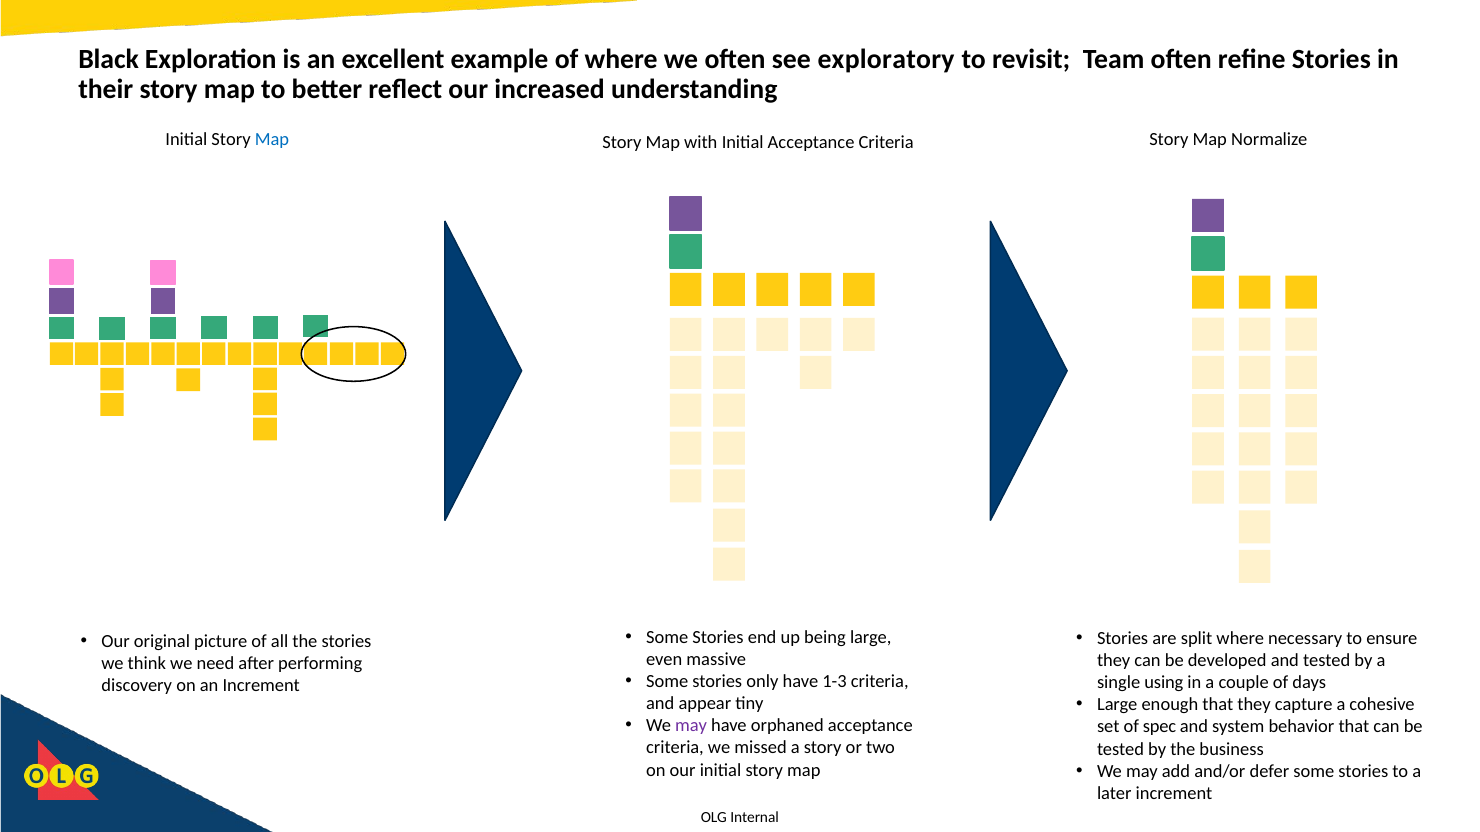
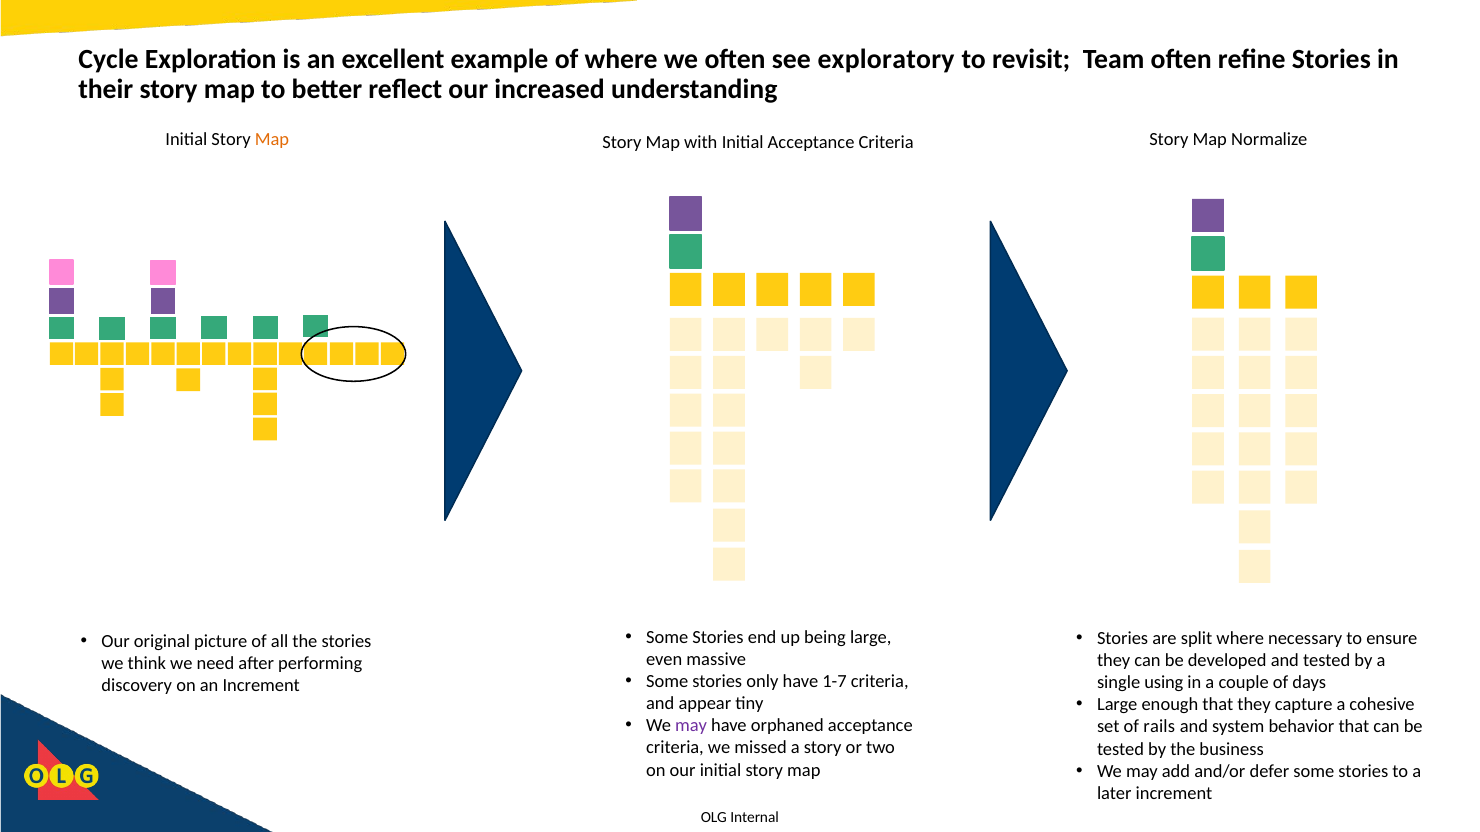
Black: Black -> Cycle
Map at (272, 140) colour: blue -> orange
1-3: 1-3 -> 1-7
spec: spec -> rails
